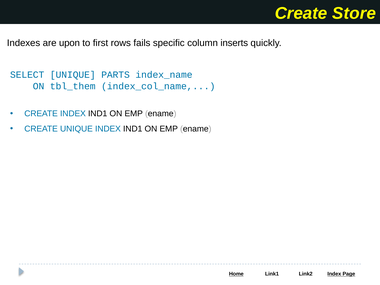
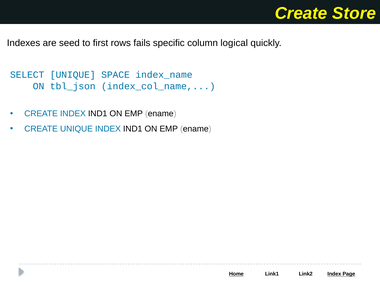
upon: upon -> seed
inserts: inserts -> logical
PARTS: PARTS -> SPACE
tbl_them: tbl_them -> tbl_json
